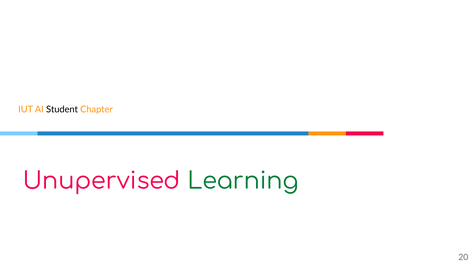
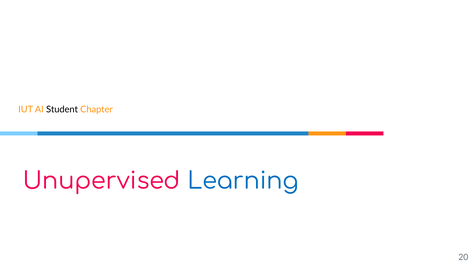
Learning colour: green -> blue
